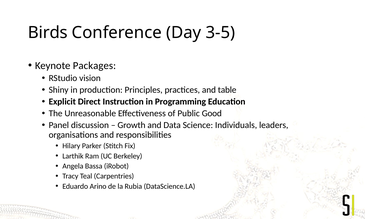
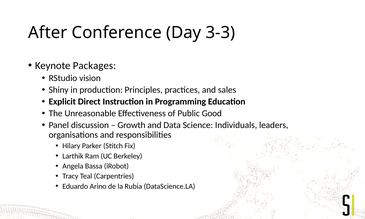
Birds: Birds -> After
3-5: 3-5 -> 3-3
table: table -> sales
